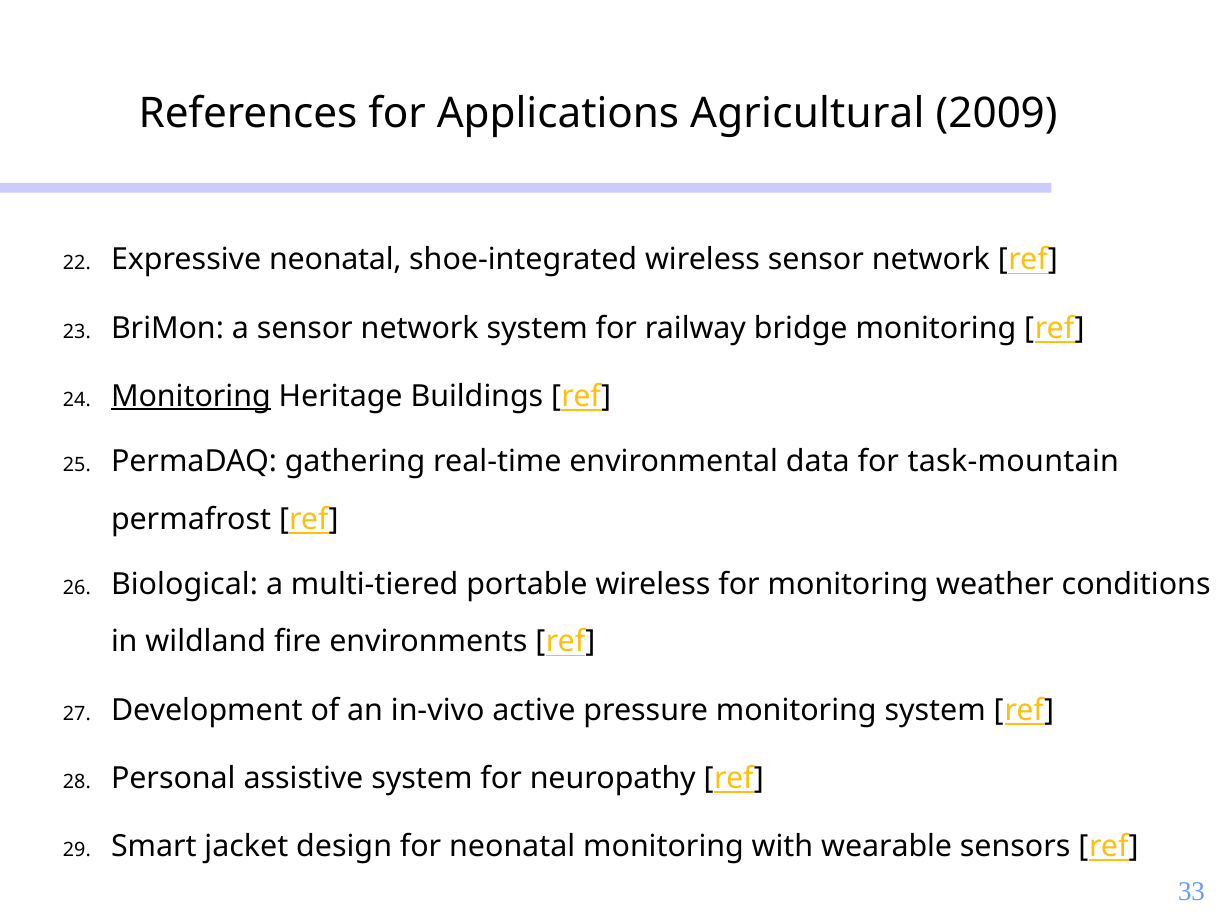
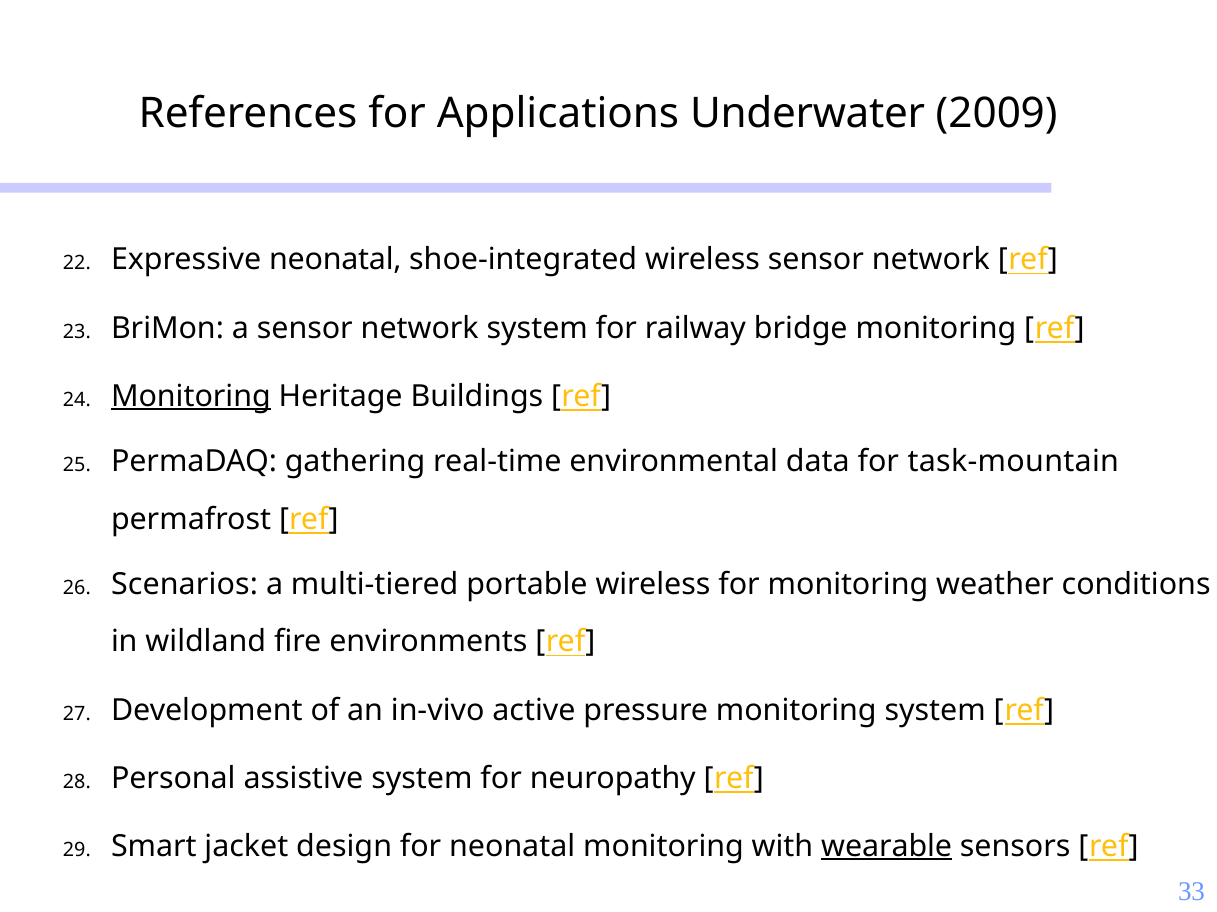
Agricultural: Agricultural -> Underwater
Biological: Biological -> Scenarios
wearable underline: none -> present
